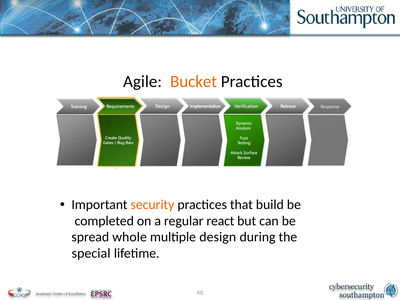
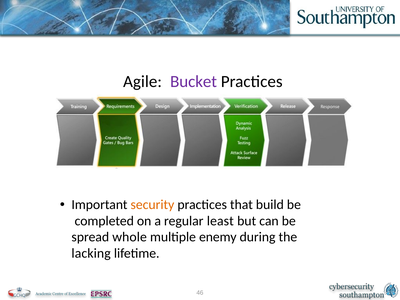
Bucket colour: orange -> purple
react: react -> least
design: design -> enemy
special: special -> lacking
